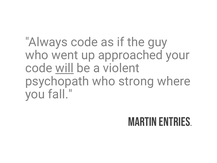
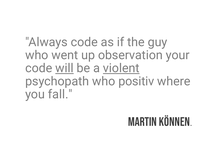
approached: approached -> observation
violent underline: none -> present
strong: strong -> positiv
Entries: Entries -> Können
